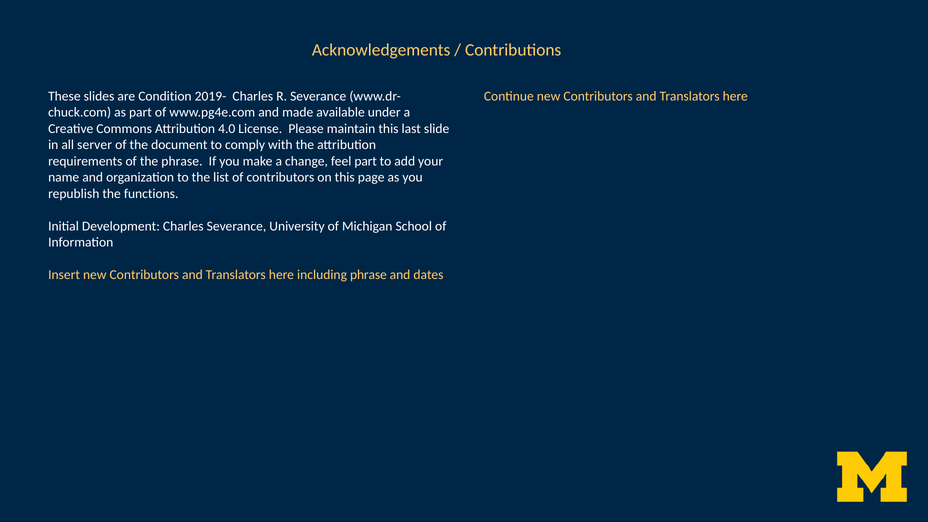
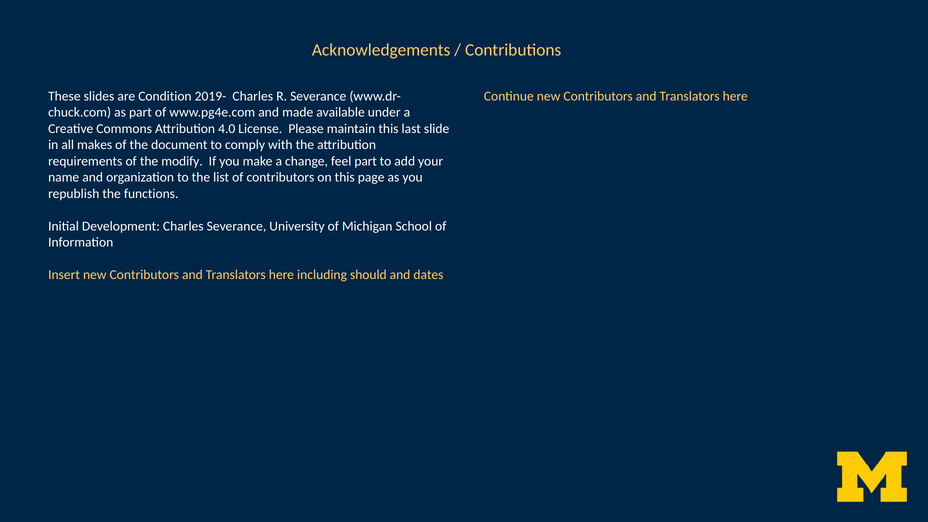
server: server -> makes
the phrase: phrase -> modify
including phrase: phrase -> should
